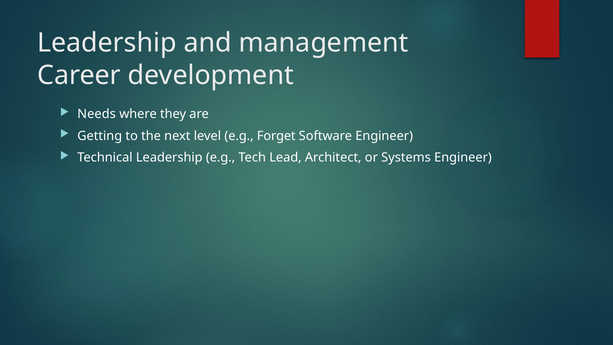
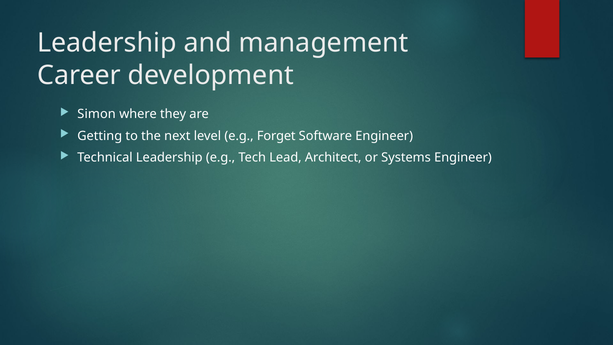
Needs: Needs -> Simon
